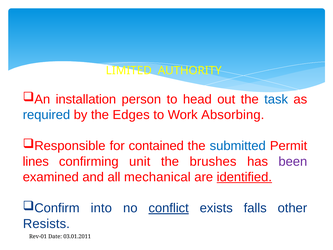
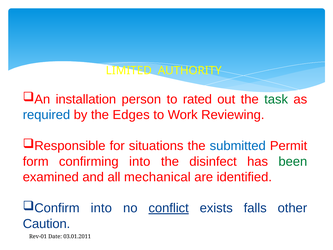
head: head -> rated
task colour: blue -> green
Absorbing: Absorbing -> Reviewing
contained: contained -> situations
lines: lines -> form
confirming unit: unit -> into
brushes: brushes -> disinfect
been colour: purple -> green
identified underline: present -> none
Resists: Resists -> Caution
